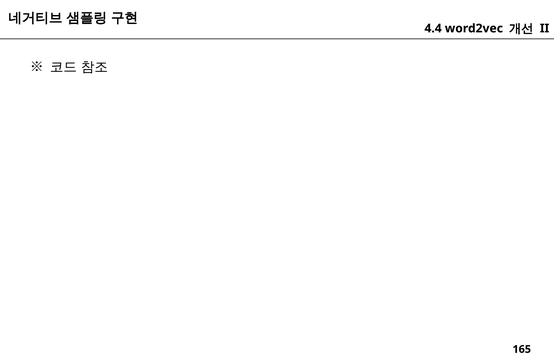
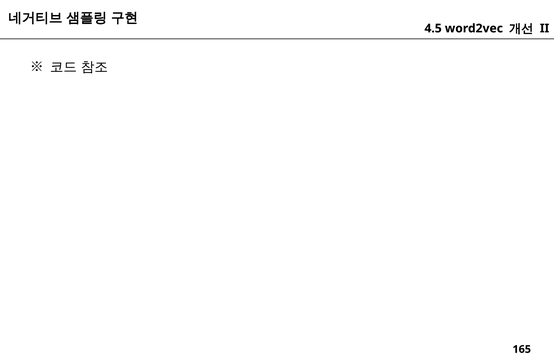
4.4: 4.4 -> 4.5
